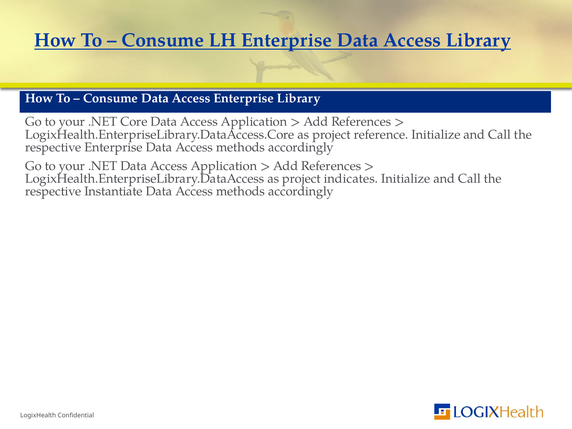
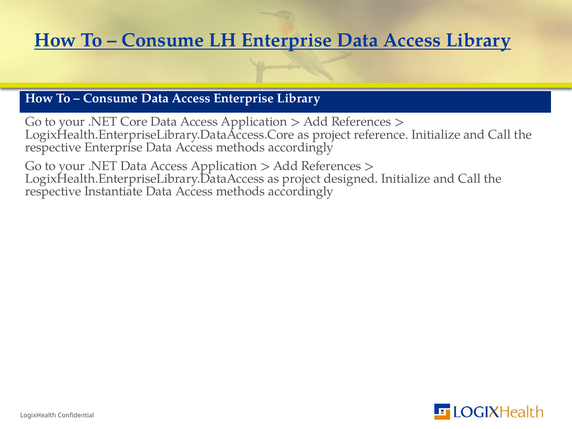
indicates: indicates -> designed
